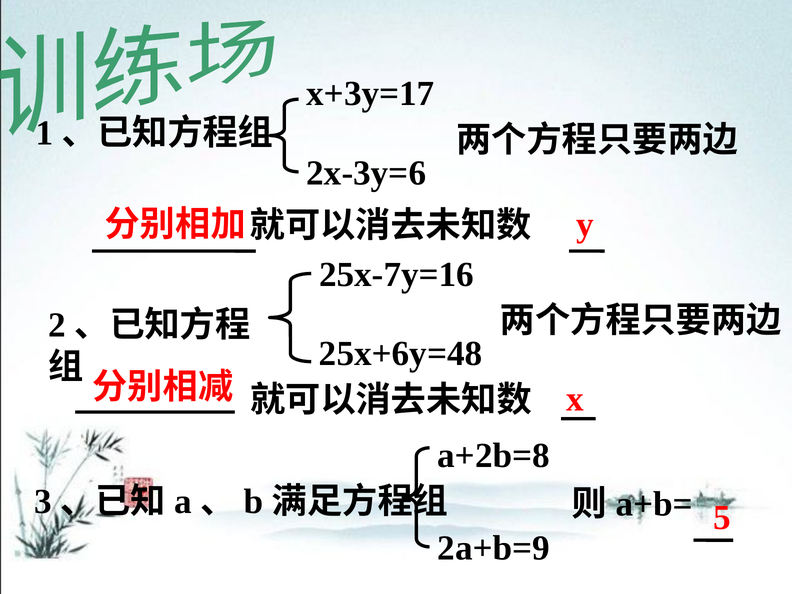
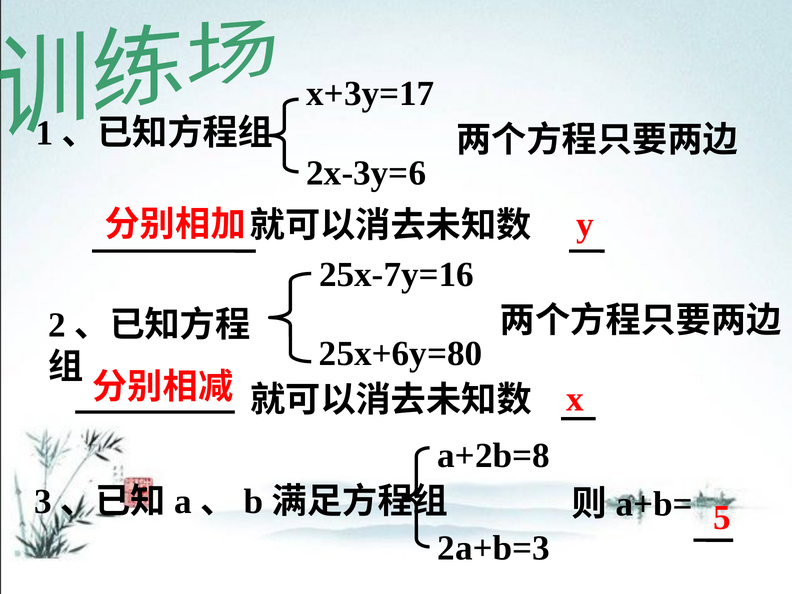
25x+6y=48: 25x+6y=48 -> 25x+6y=80
2a+b=9: 2a+b=9 -> 2a+b=3
